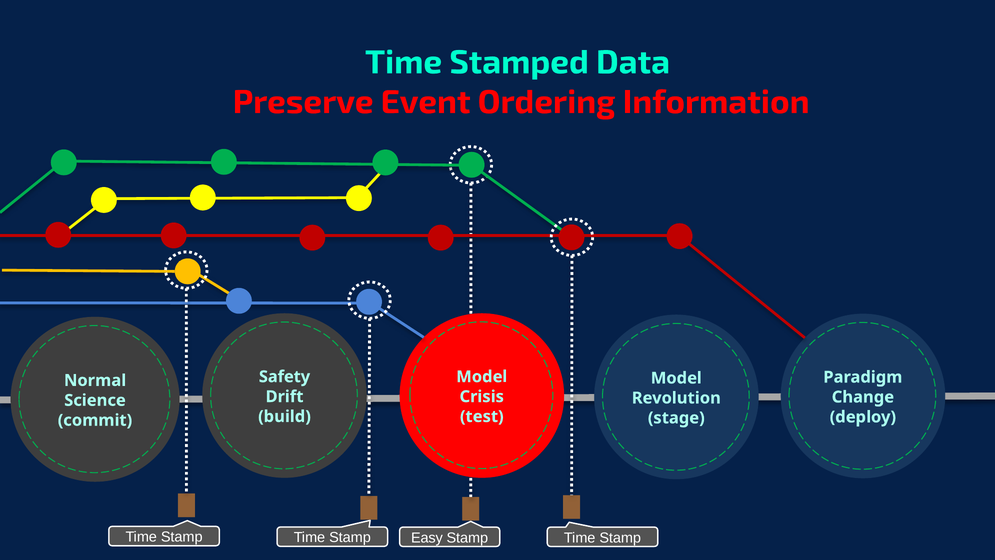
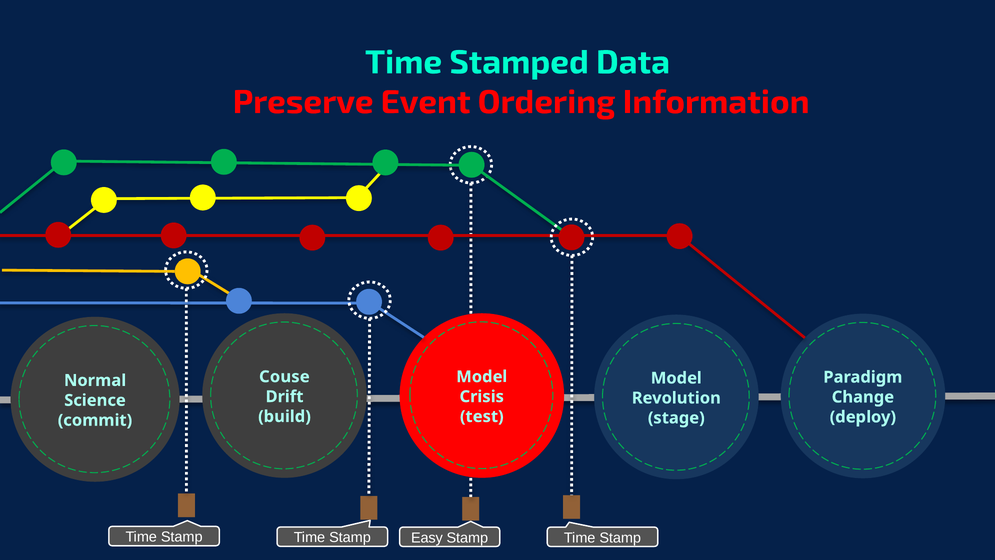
Safety: Safety -> Couse
